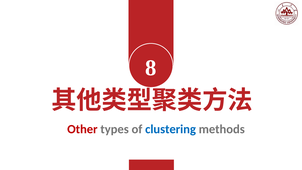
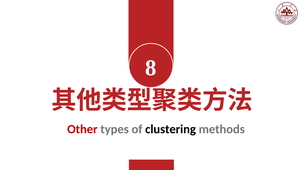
clustering colour: blue -> black
